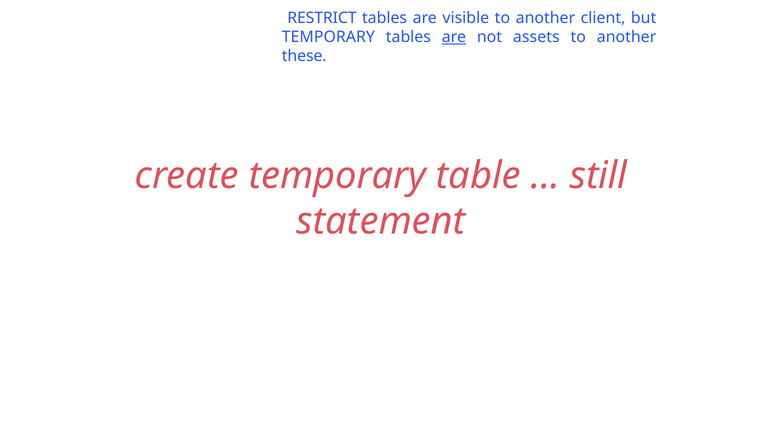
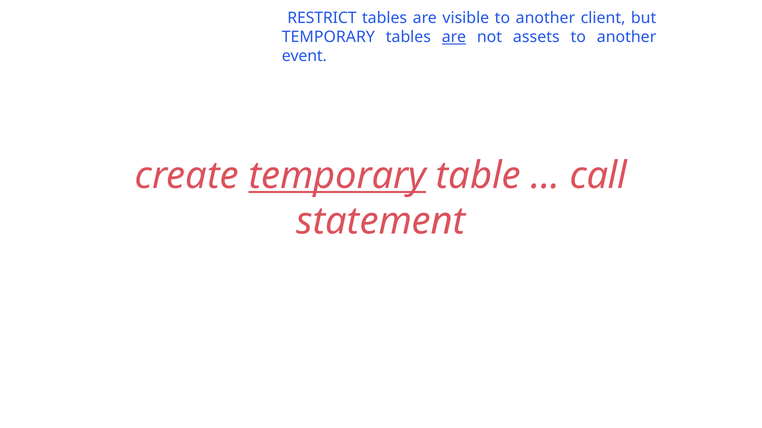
these: these -> event
temporary at (337, 176) underline: none -> present
still: still -> call
